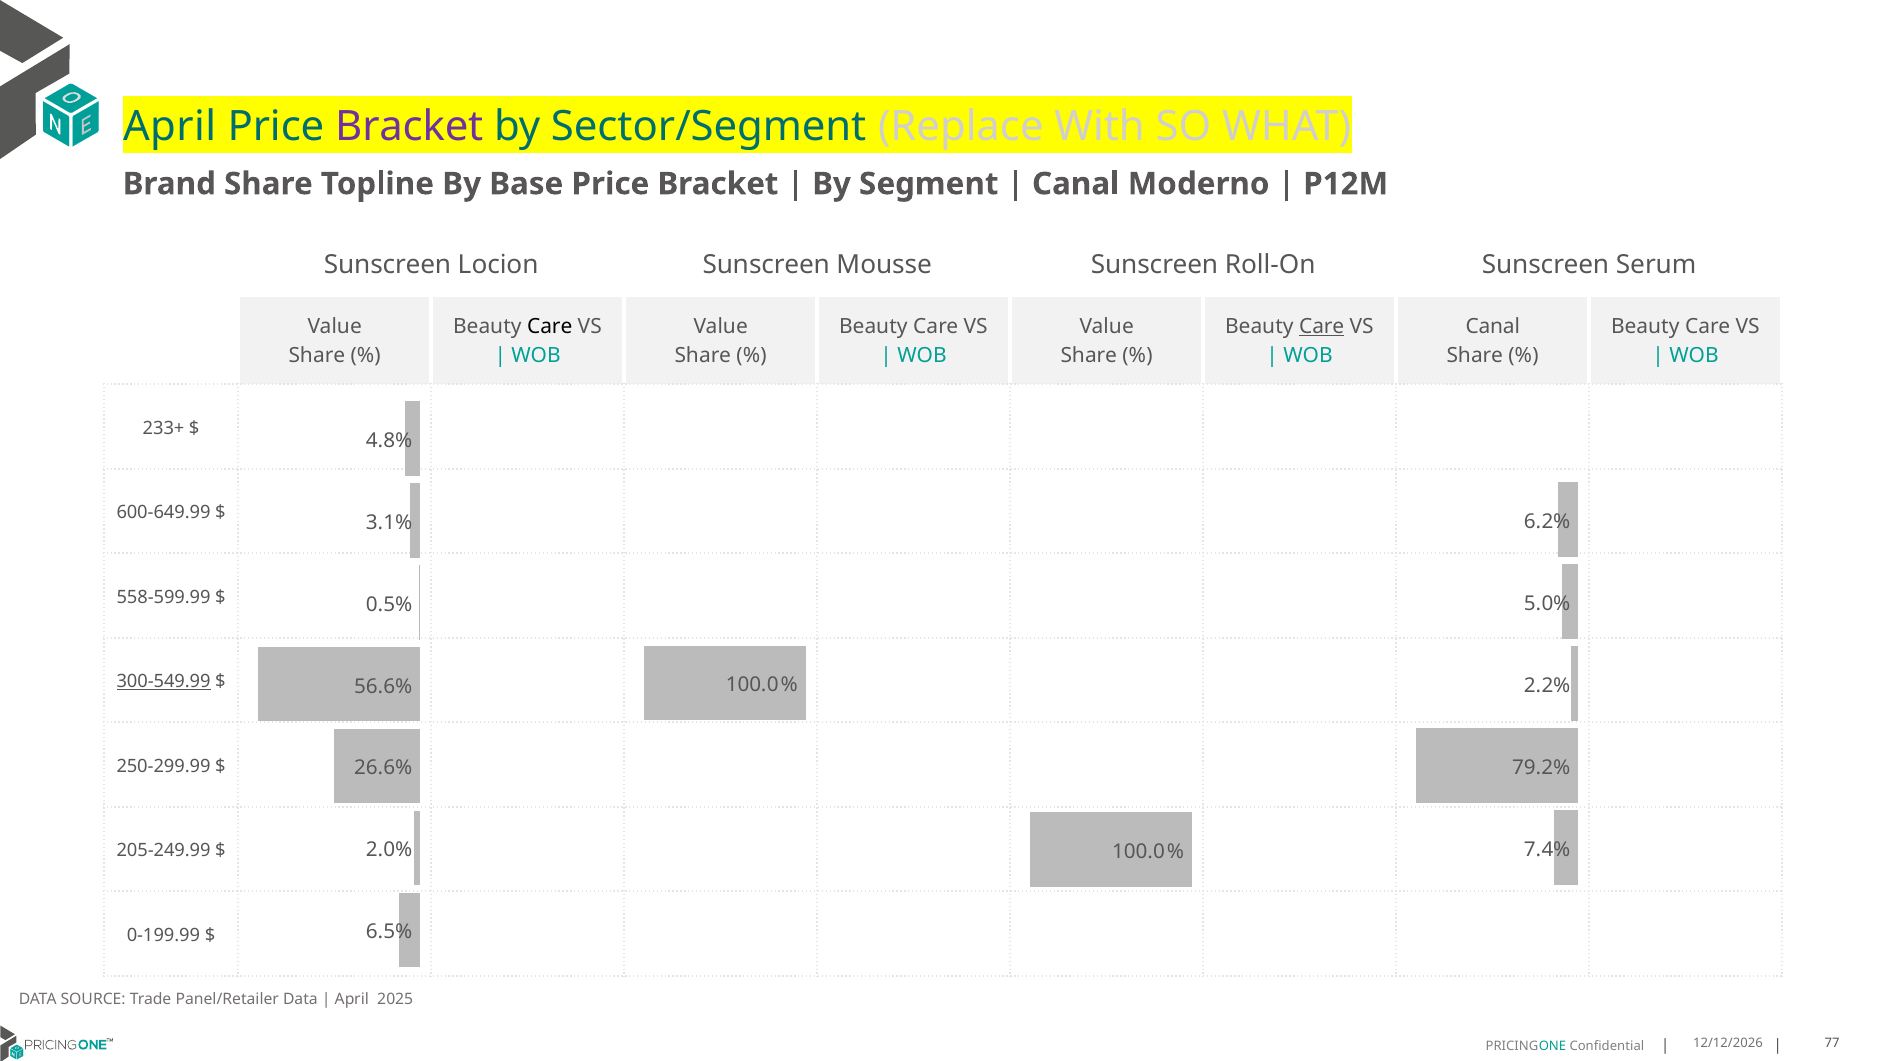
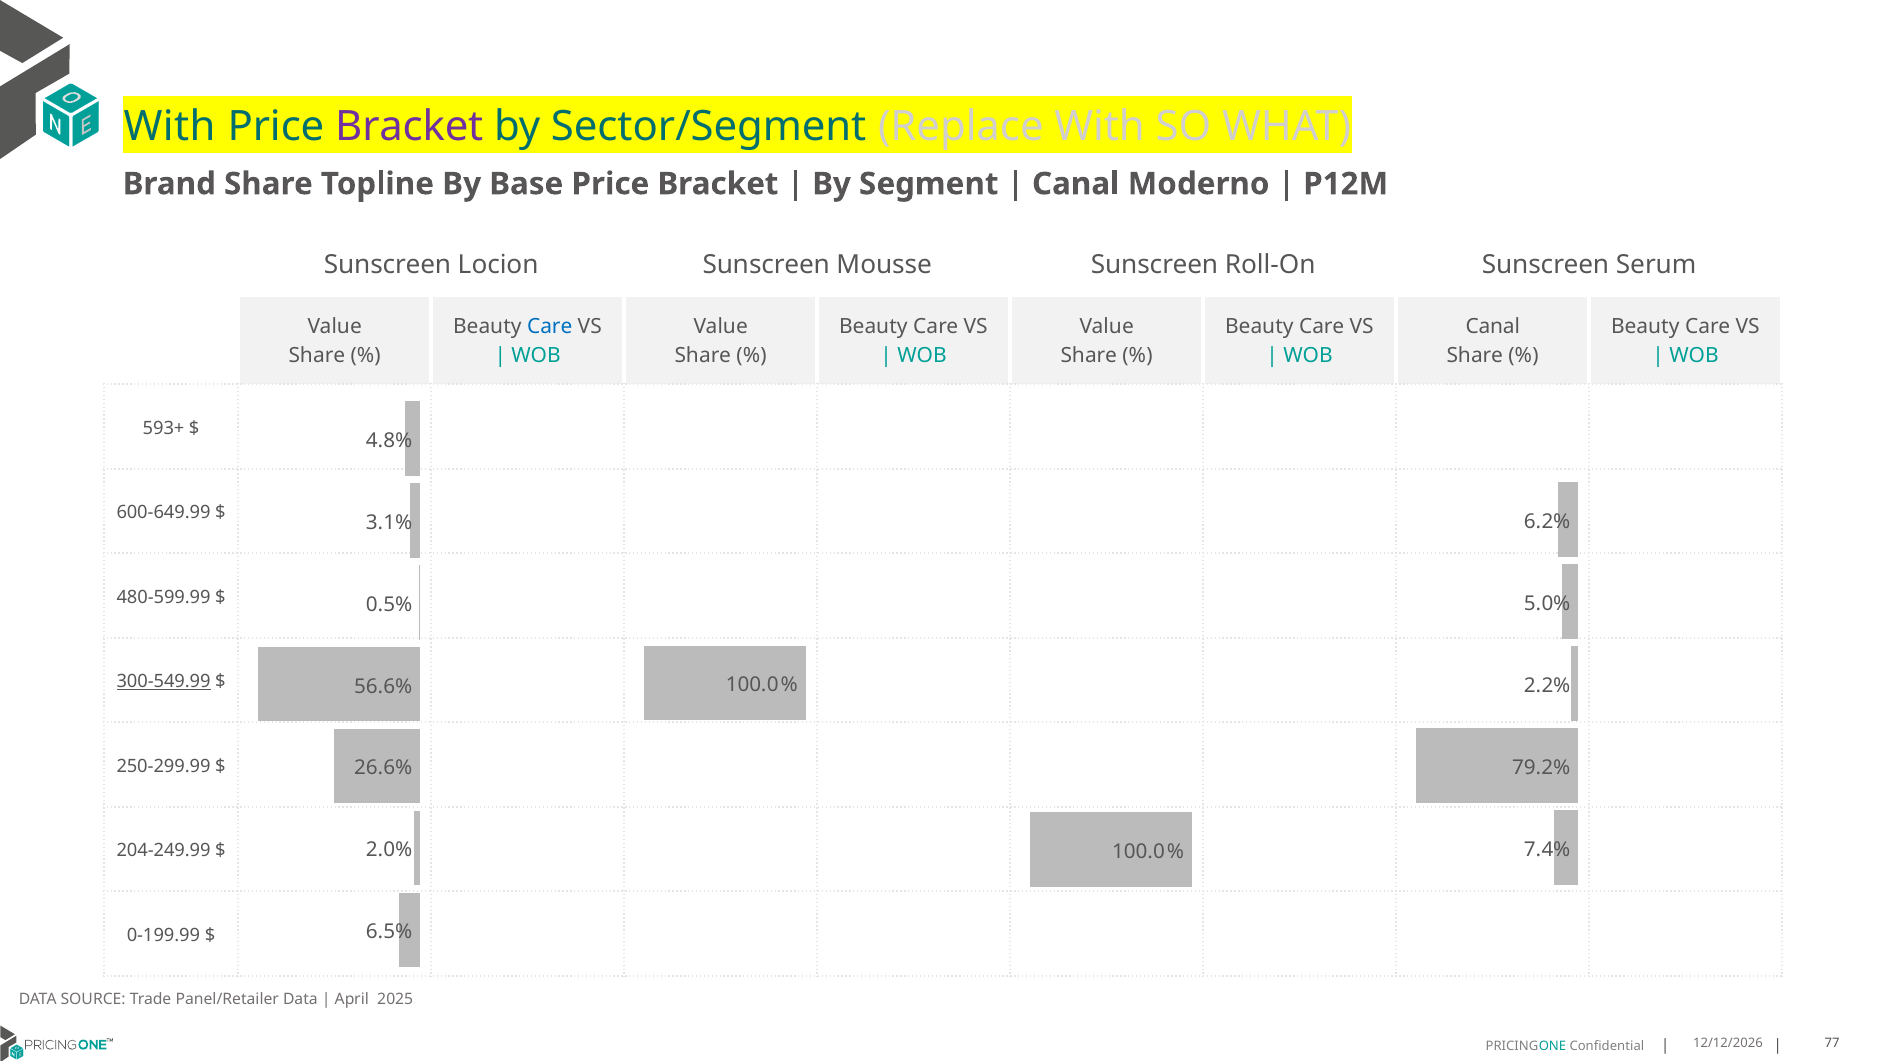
April at (170, 127): April -> With
Care at (550, 326) colour: black -> blue
Care at (1322, 326) underline: present -> none
233+: 233+ -> 593+
558-599.99: 558-599.99 -> 480-599.99
205-249.99: 205-249.99 -> 204-249.99
